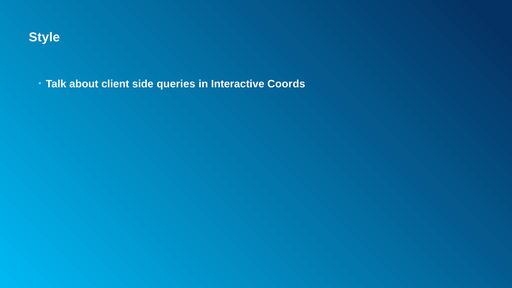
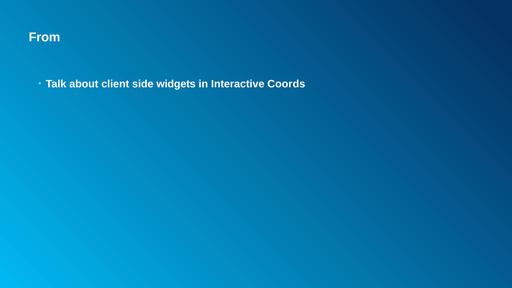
Style: Style -> From
queries: queries -> widgets
